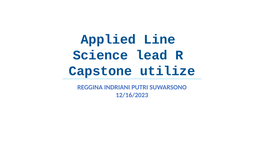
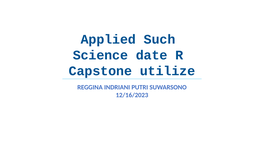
Line: Line -> Such
lead: lead -> date
